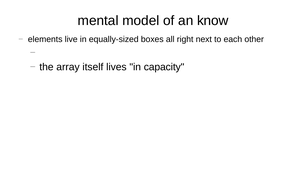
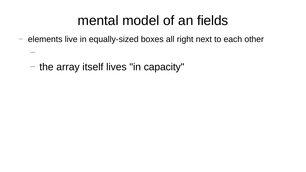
know: know -> fields
